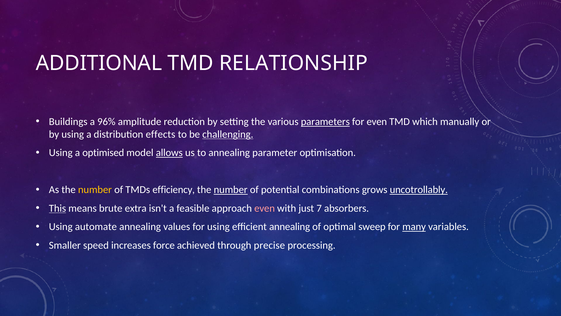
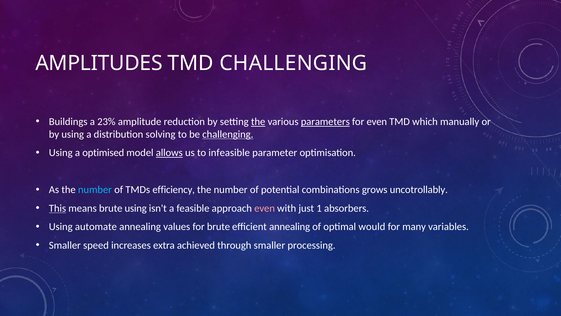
ADDITIONAL: ADDITIONAL -> AMPLITUDES
TMD RELATIONSHIP: RELATIONSHIP -> CHALLENGING
96%: 96% -> 23%
the at (258, 122) underline: none -> present
effects: effects -> solving
to annealing: annealing -> infeasible
number at (95, 190) colour: yellow -> light blue
number at (231, 190) underline: present -> none
uncotrollably underline: present -> none
brute extra: extra -> using
7: 7 -> 1
for using: using -> brute
sweep: sweep -> would
many underline: present -> none
force: force -> extra
through precise: precise -> smaller
